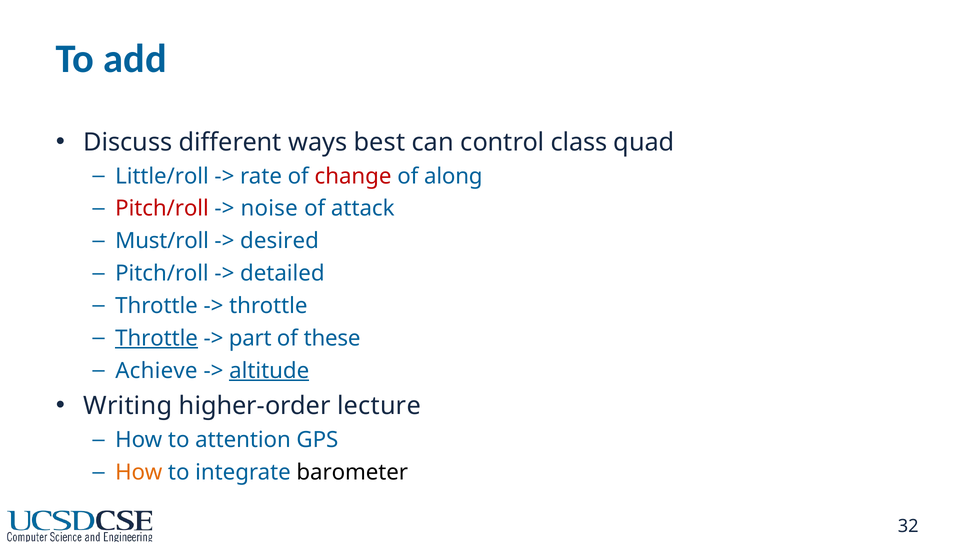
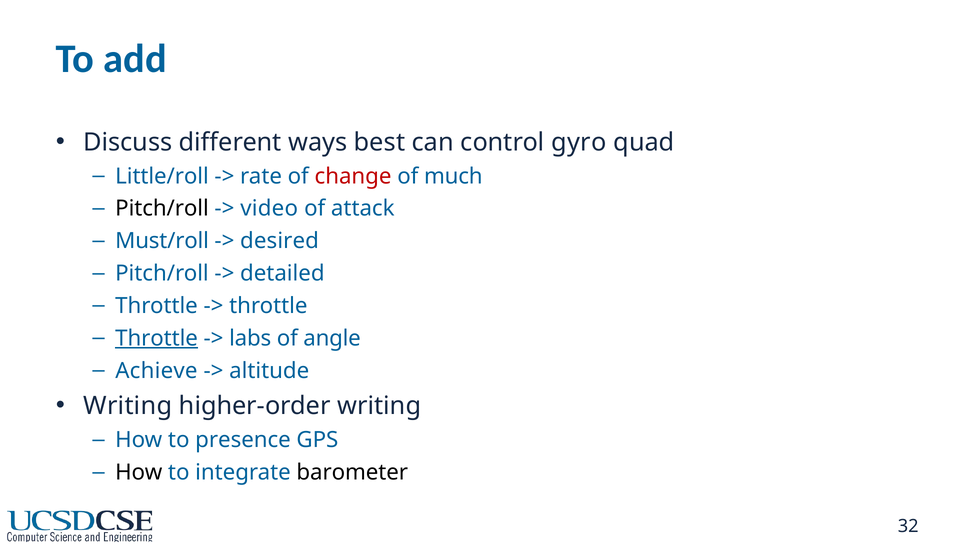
class: class -> gyro
along: along -> much
Pitch/roll at (162, 209) colour: red -> black
noise: noise -> video
part: part -> labs
these: these -> angle
altitude underline: present -> none
higher-order lecture: lecture -> writing
attention: attention -> presence
How at (139, 473) colour: orange -> black
